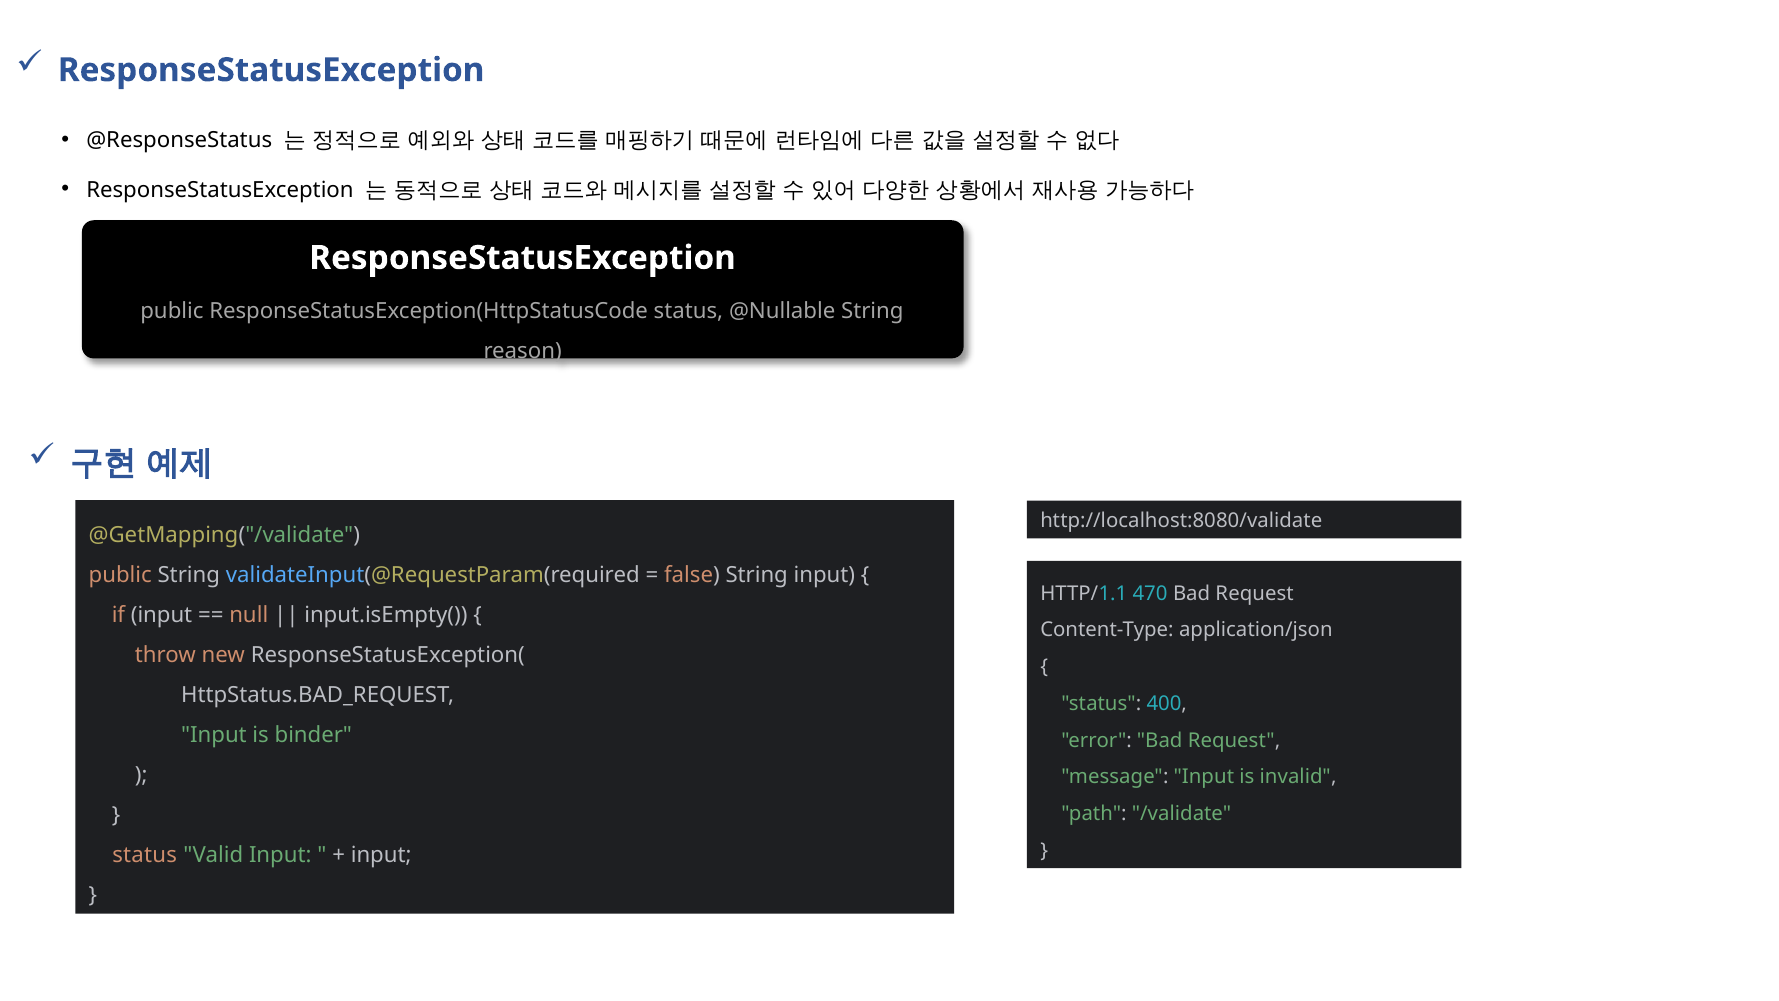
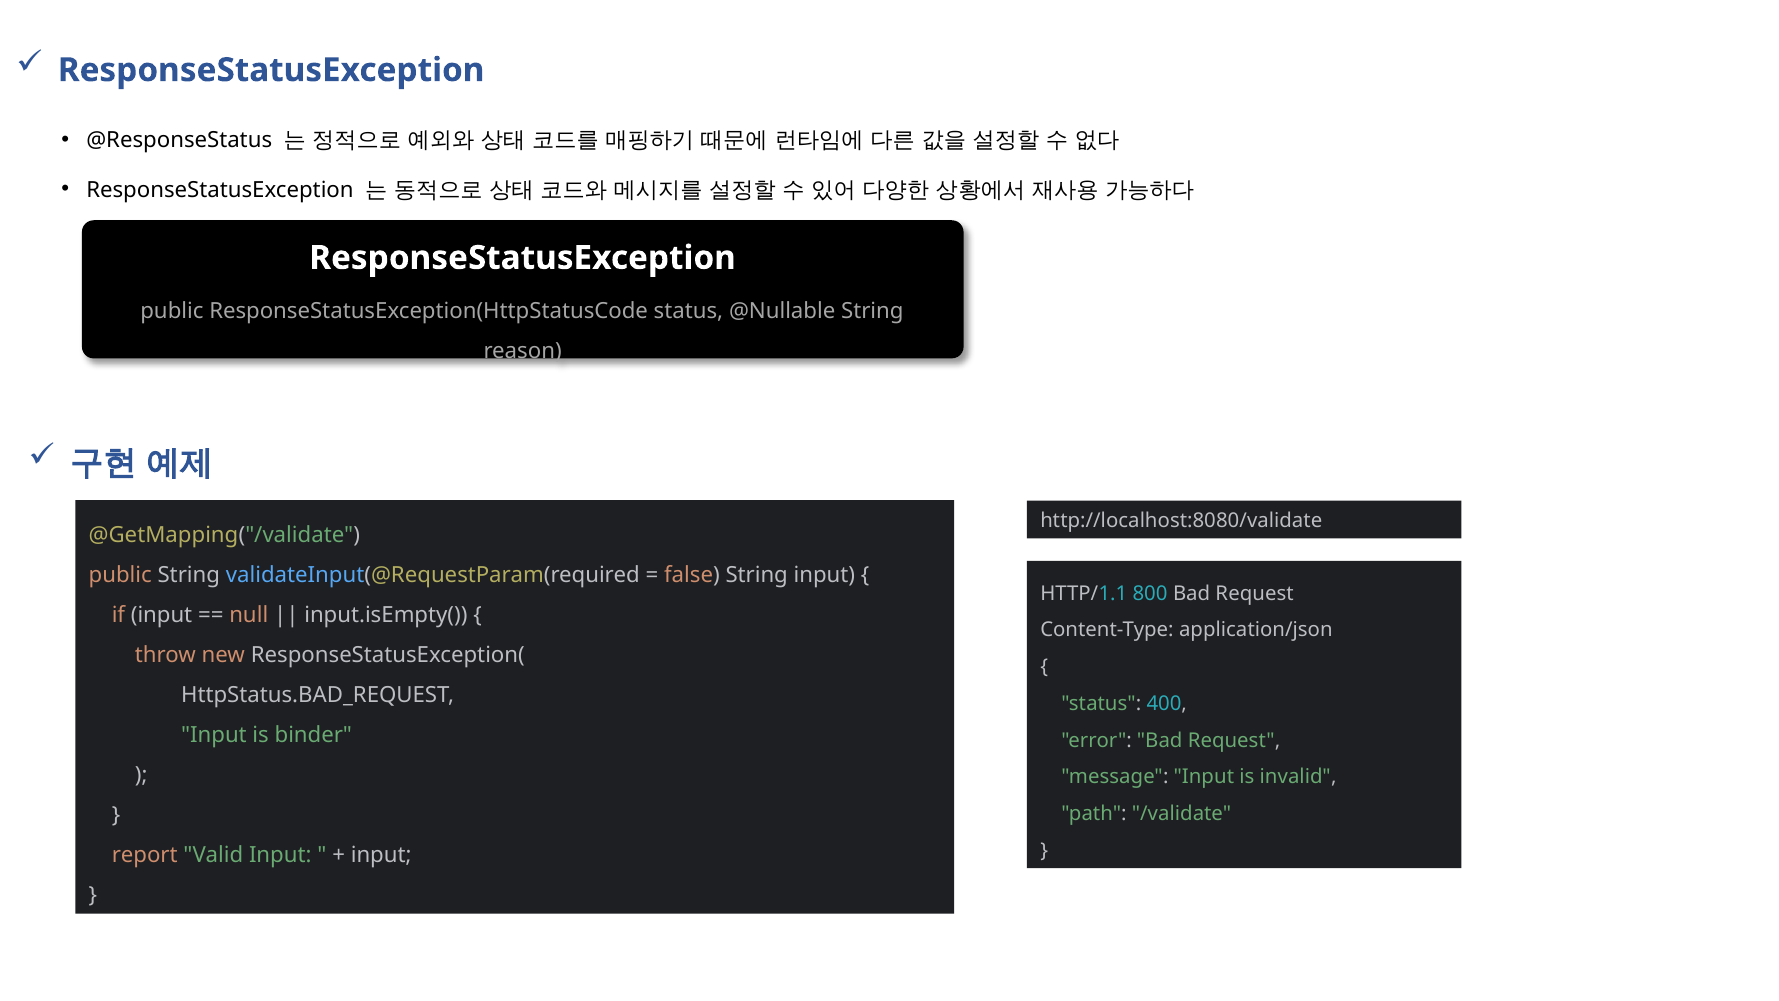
470: 470 -> 800
status at (145, 855): status -> report
